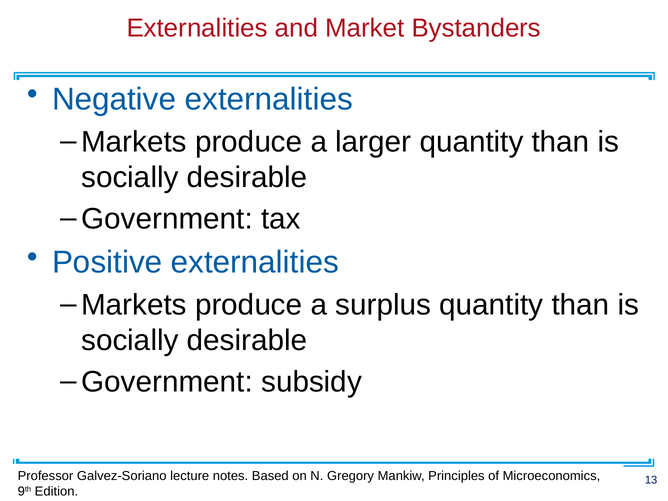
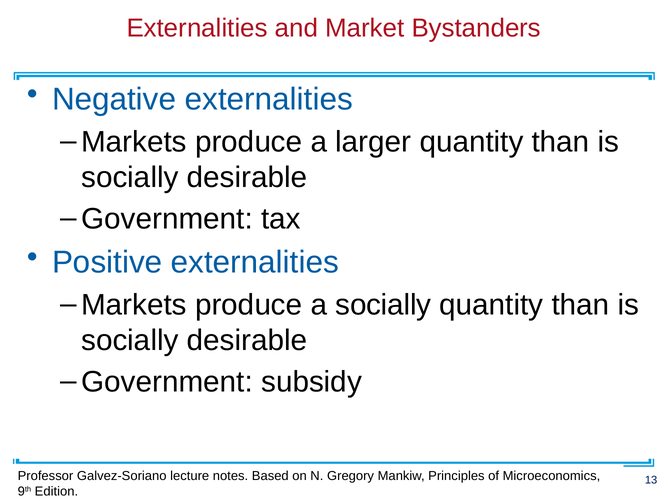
a surplus: surplus -> socially
